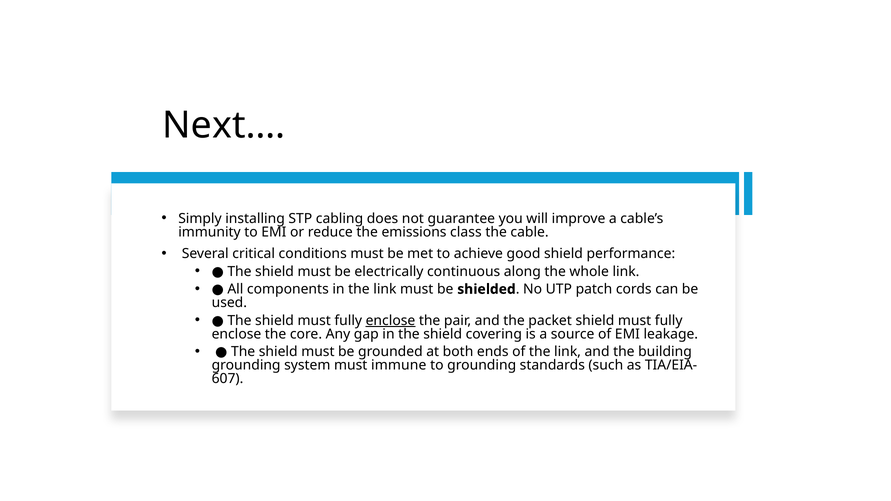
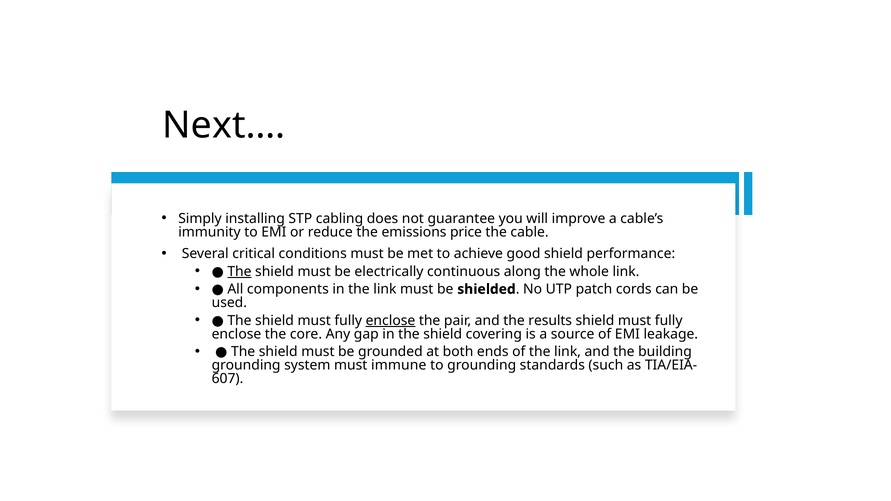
class: class -> price
The at (239, 272) underline: none -> present
packet: packet -> results
